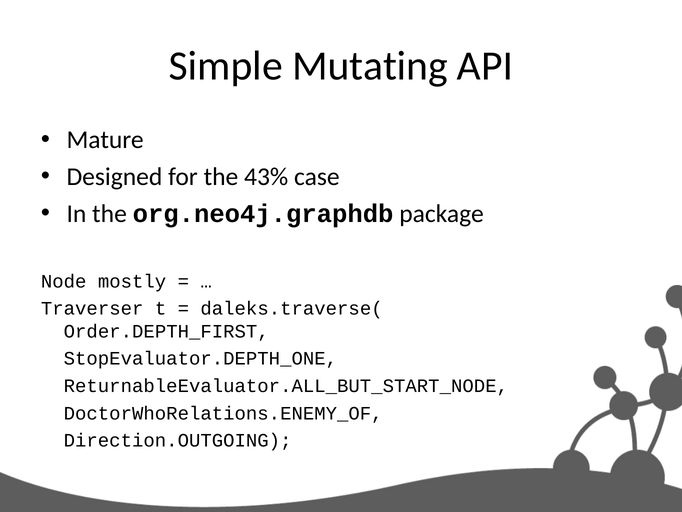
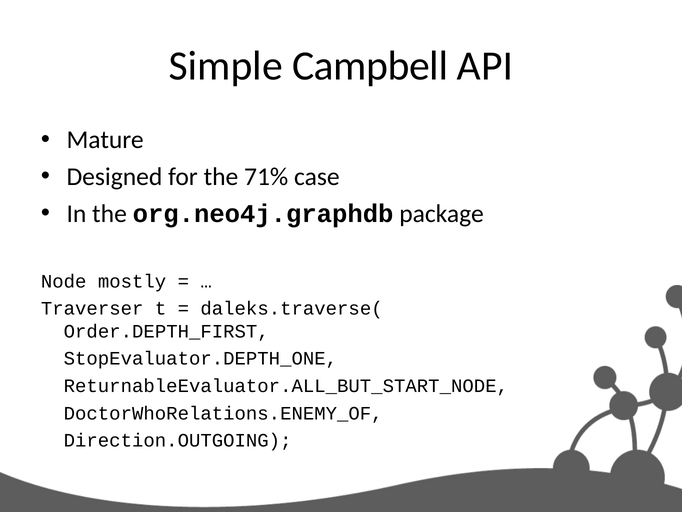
Mutating: Mutating -> Campbell
43%: 43% -> 71%
